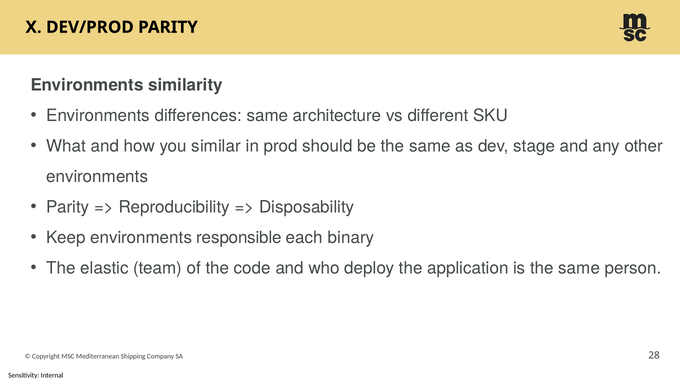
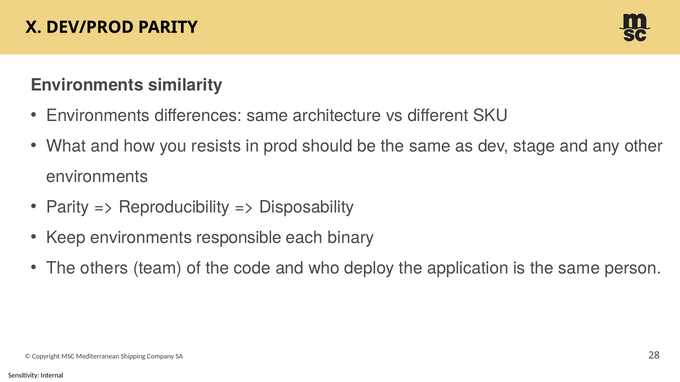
similar: similar -> resists
elastic: elastic -> others
